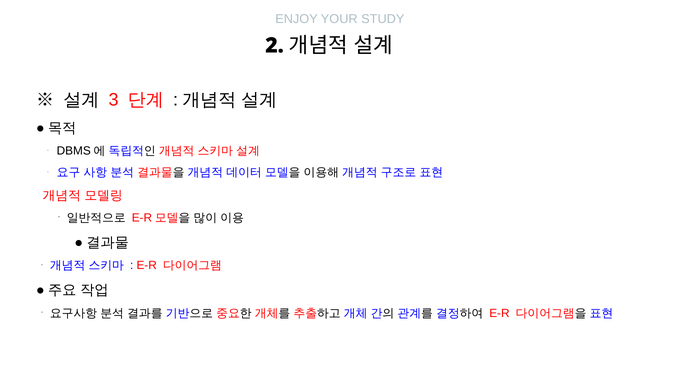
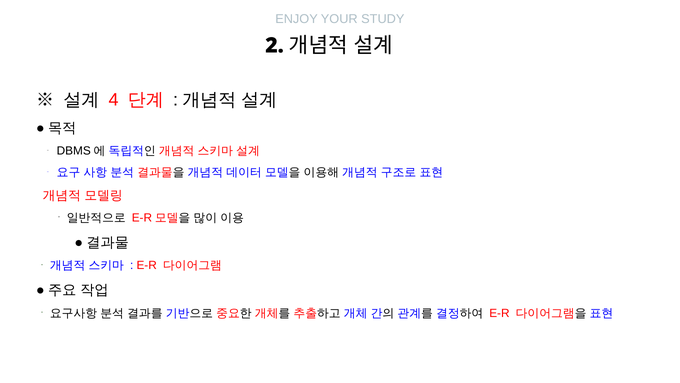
3: 3 -> 4
